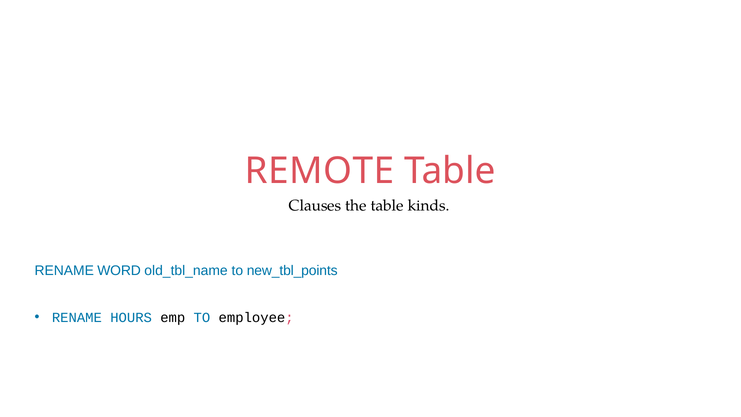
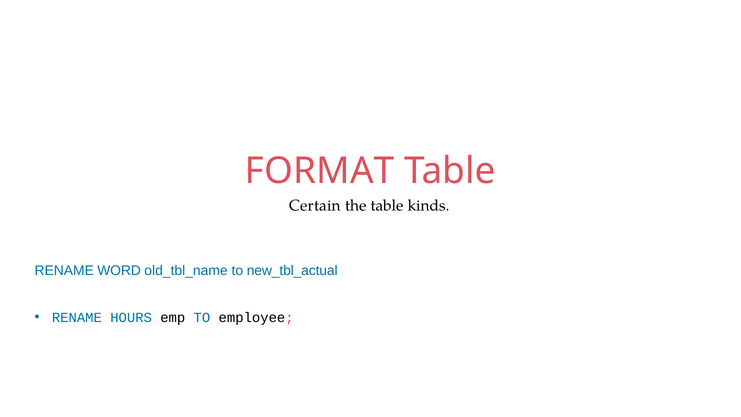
REMOTE: REMOTE -> FORMAT
Clauses: Clauses -> Certain
new_tbl_points: new_tbl_points -> new_tbl_actual
